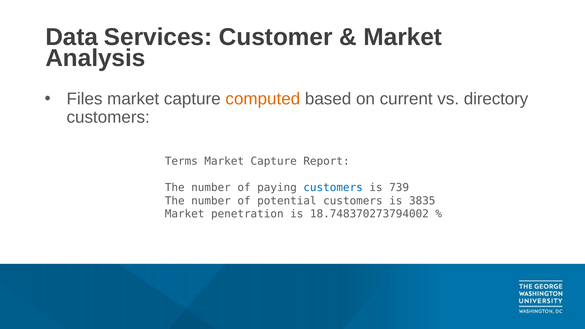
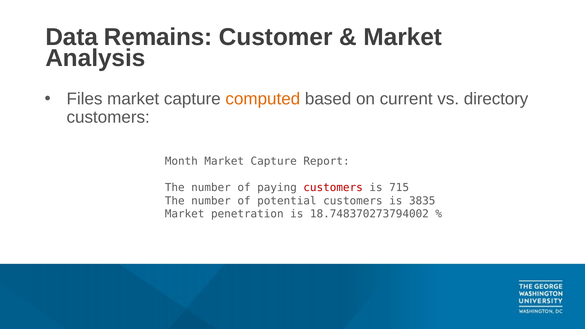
Services: Services -> Remains
Terms: Terms -> Month
customers at (333, 188) colour: blue -> red
739: 739 -> 715
